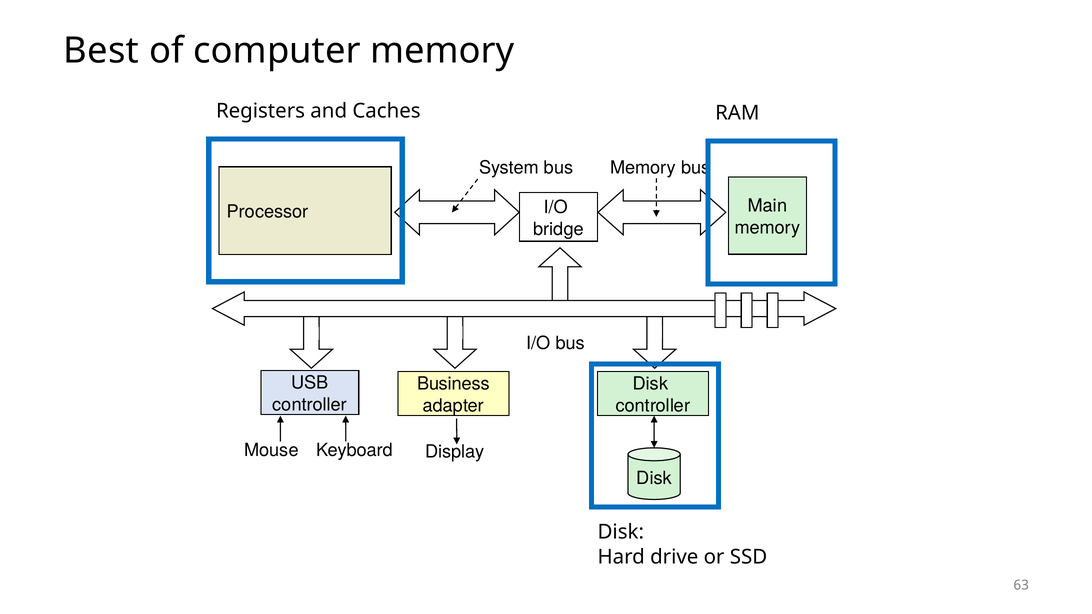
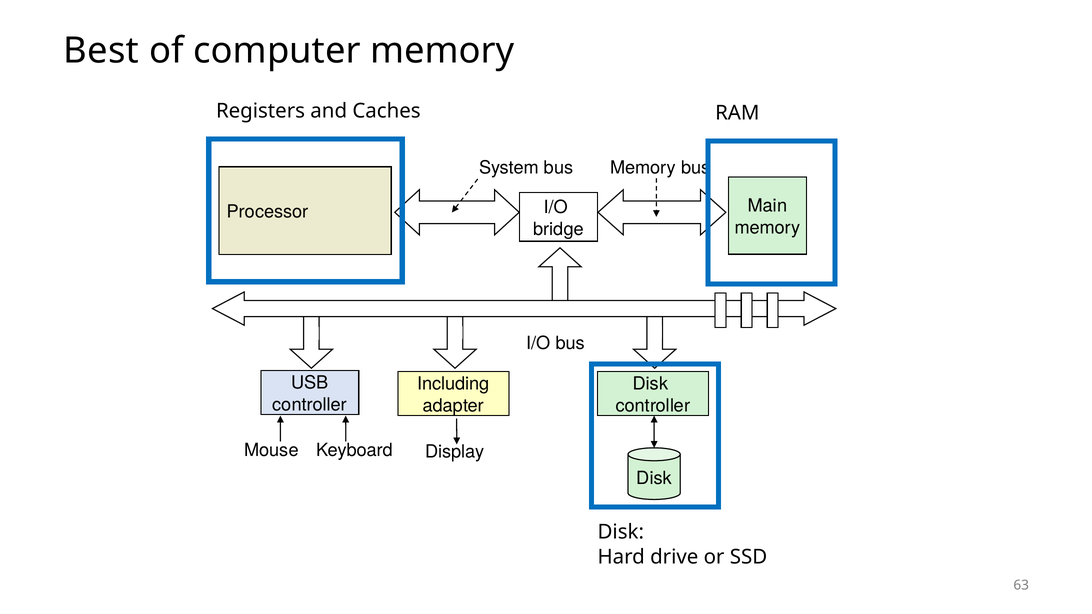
Business: Business -> Including
